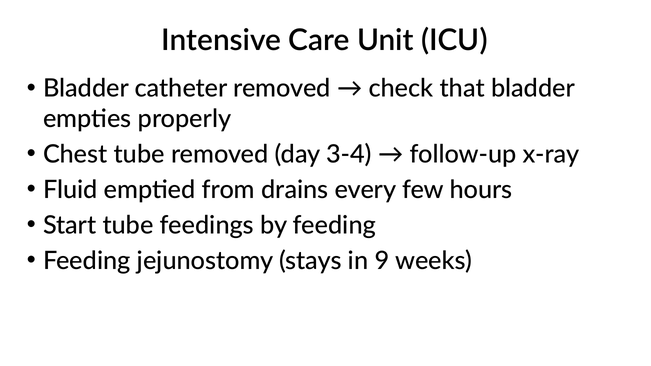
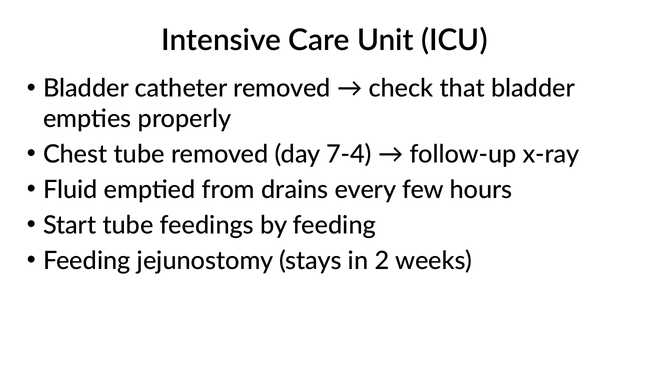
3-4: 3-4 -> 7-4
9: 9 -> 2
